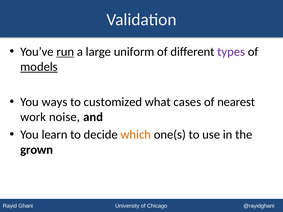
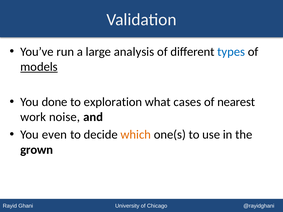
run underline: present -> none
uniform: uniform -> analysis
types colour: purple -> blue
ways: ways -> done
customized: customized -> exploration
learn: learn -> even
